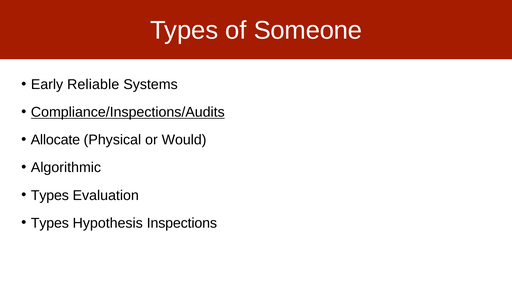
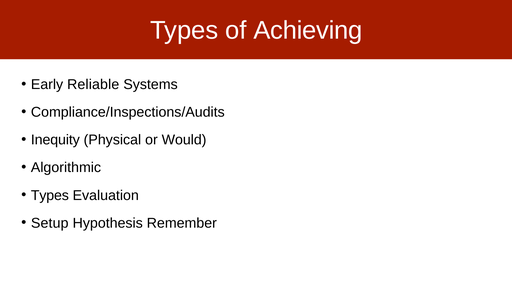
Someone: Someone -> Achieving
Compliance/Inspections/Audits underline: present -> none
Allocate: Allocate -> Inequity
Types at (50, 223): Types -> Setup
Inspections: Inspections -> Remember
